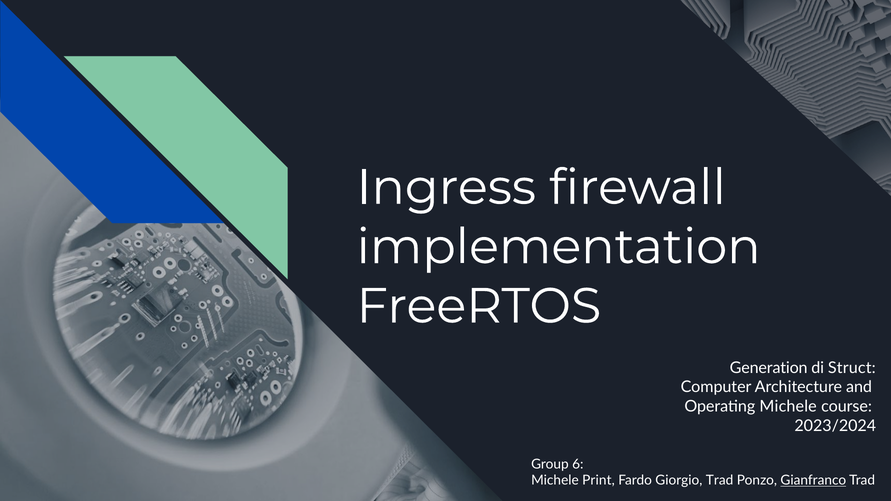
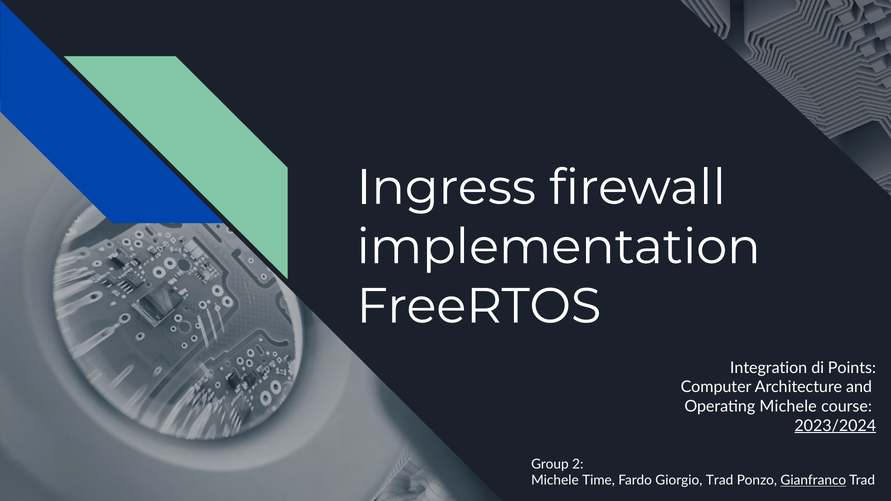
Generation: Generation -> Integration
Struct: Struct -> Points
2023/2024 underline: none -> present
6: 6 -> 2
Print: Print -> Time
